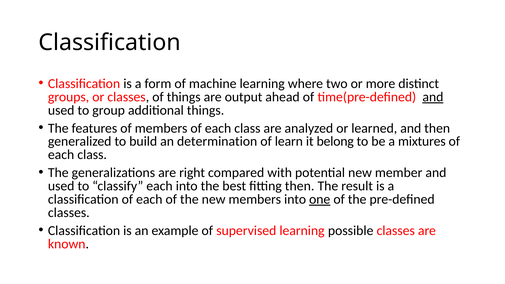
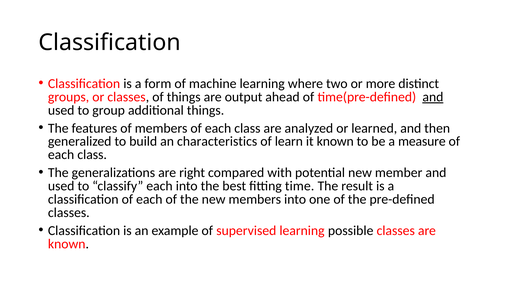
determination: determination -> characteristics
it belong: belong -> known
mixtures: mixtures -> measure
fitting then: then -> time
one underline: present -> none
